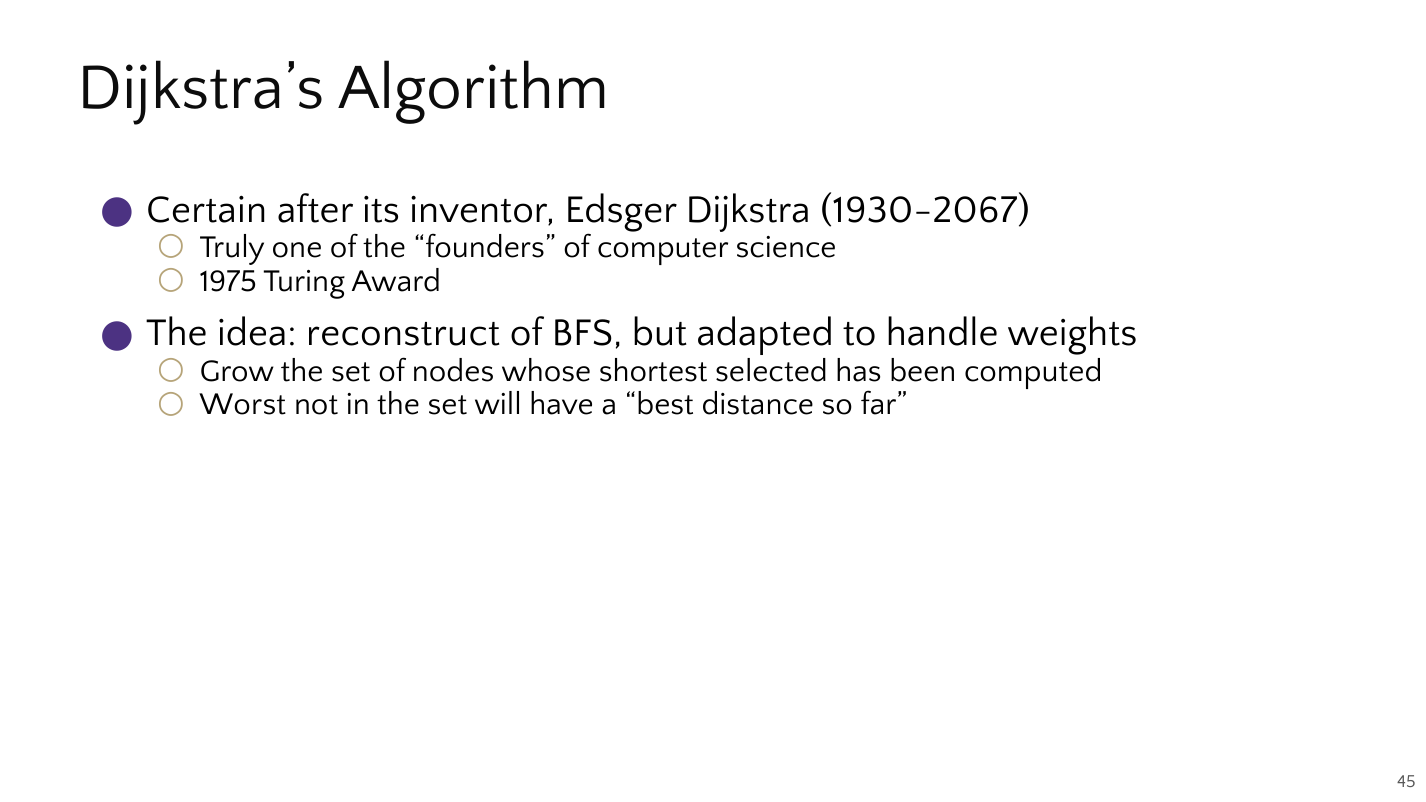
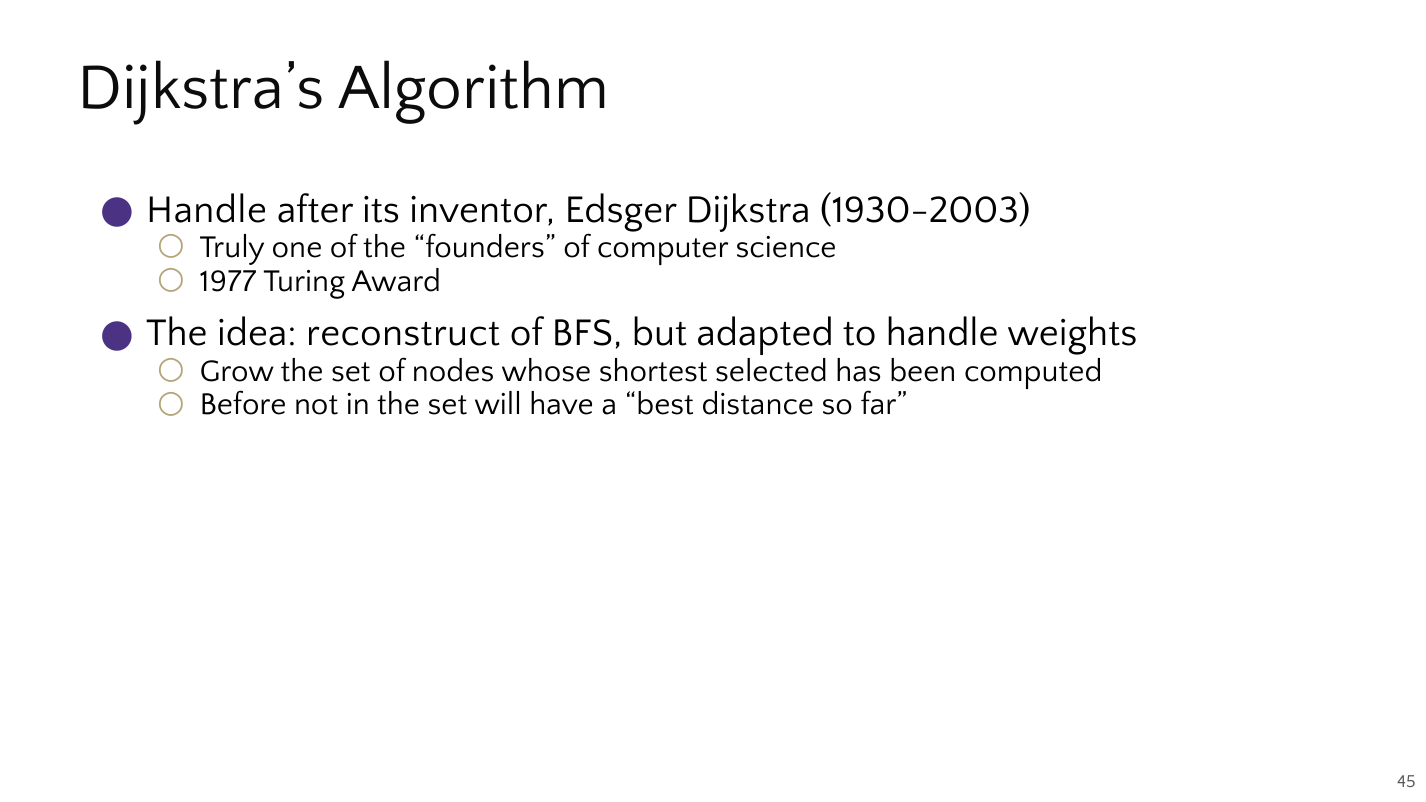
Certain at (207, 209): Certain -> Handle
1930-2067: 1930-2067 -> 1930-2003
1975: 1975 -> 1977
Worst: Worst -> Before
